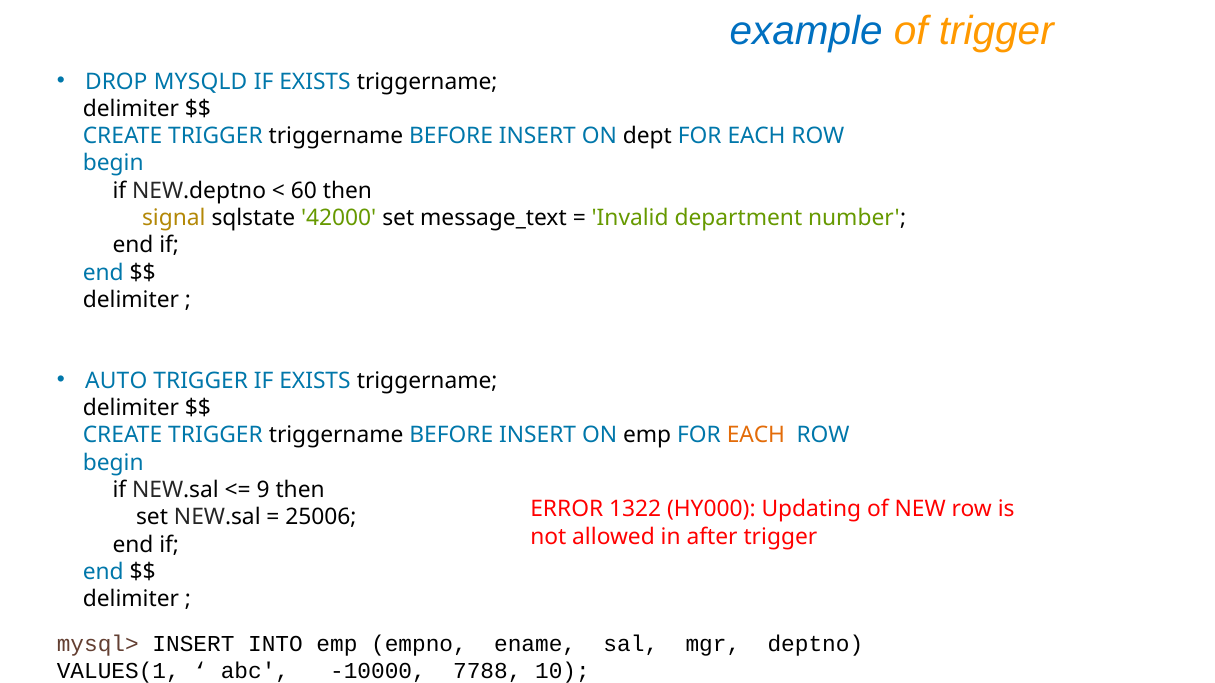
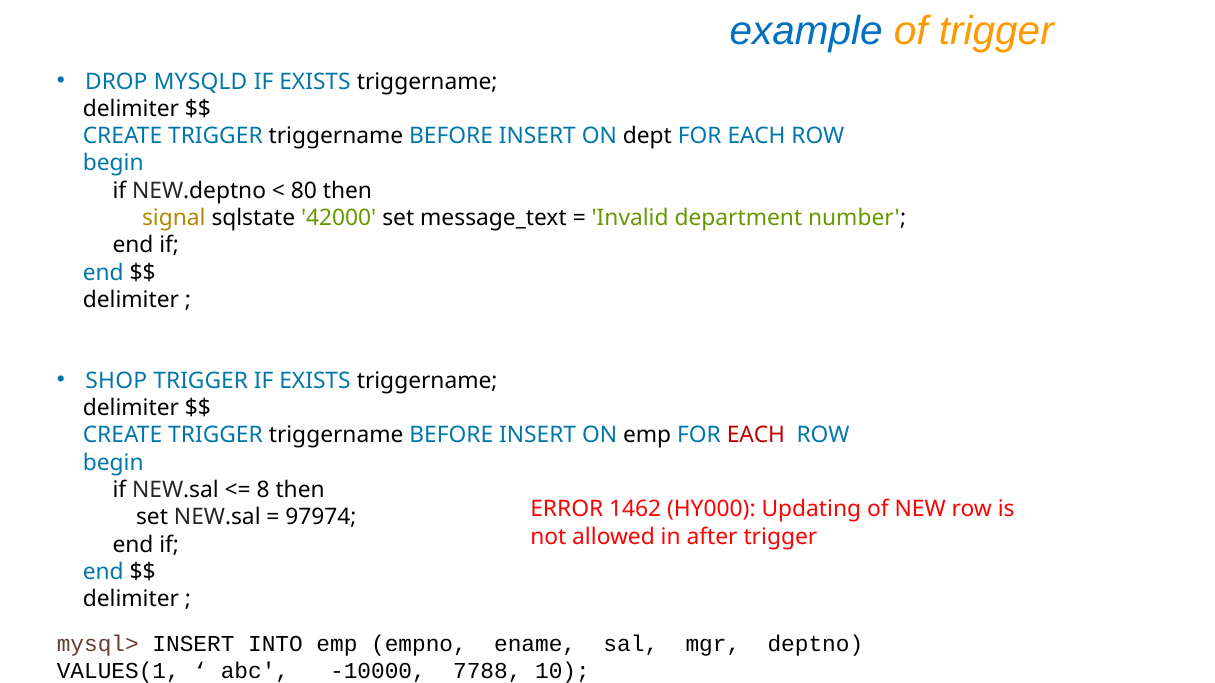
60: 60 -> 80
AUTO: AUTO -> SHOP
EACH at (756, 436) colour: orange -> red
9: 9 -> 8
1322: 1322 -> 1462
25006: 25006 -> 97974
